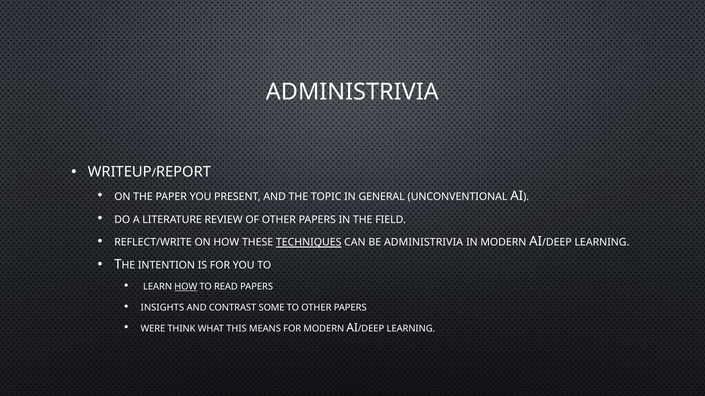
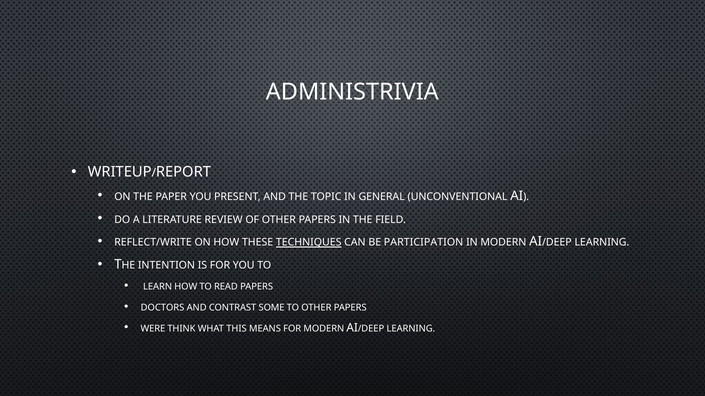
BE ADMINISTRIVIA: ADMINISTRIVIA -> PARTICIPATION
HOW at (186, 287) underline: present -> none
INSIGHTS: INSIGHTS -> DOCTORS
